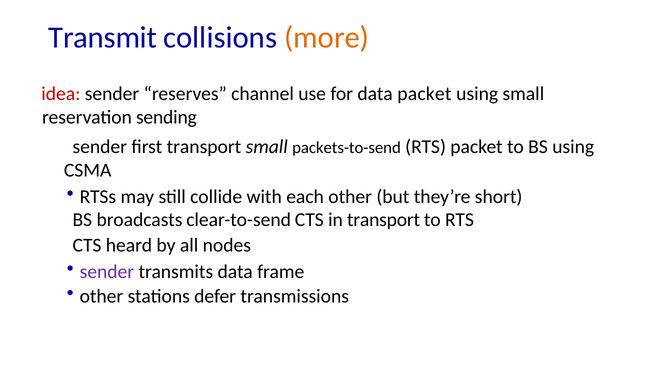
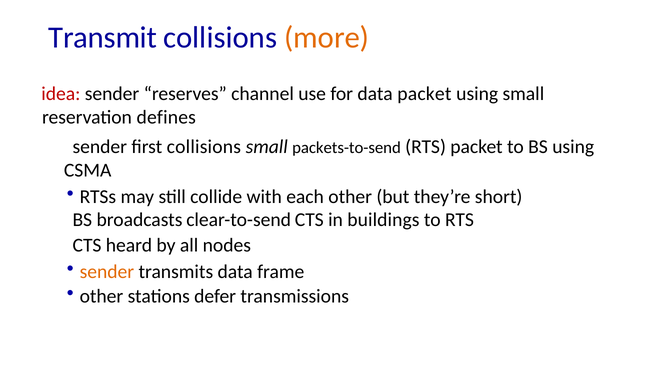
sending: sending -> defines
first transport: transport -> collisions
in transport: transport -> buildings
sender at (107, 272) colour: purple -> orange
